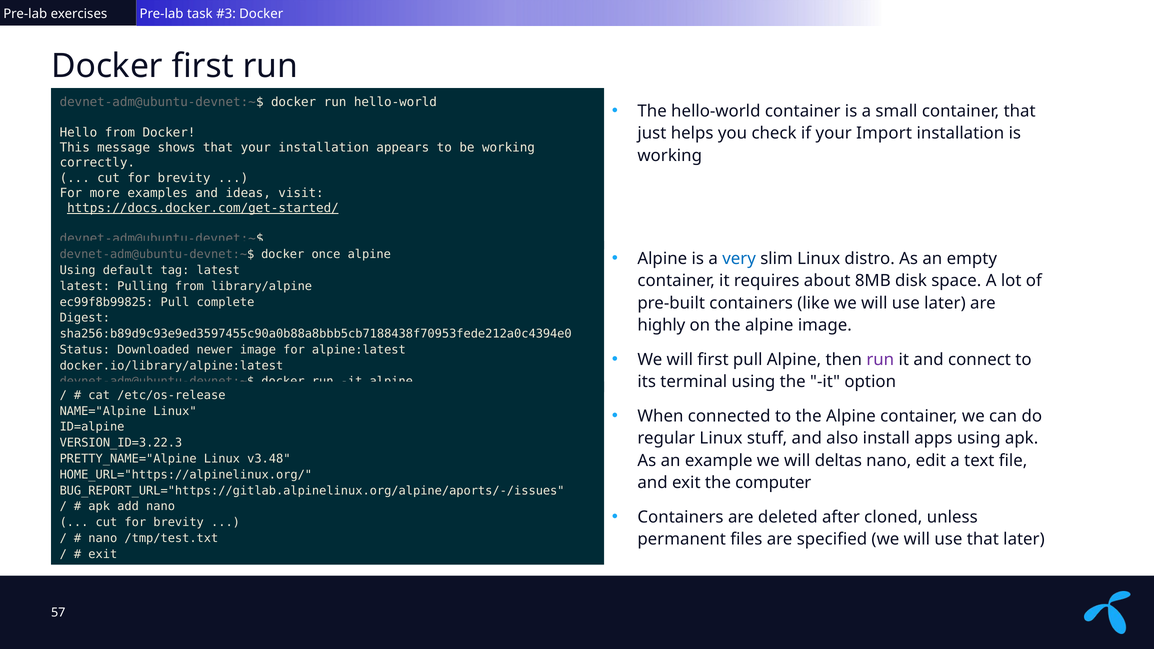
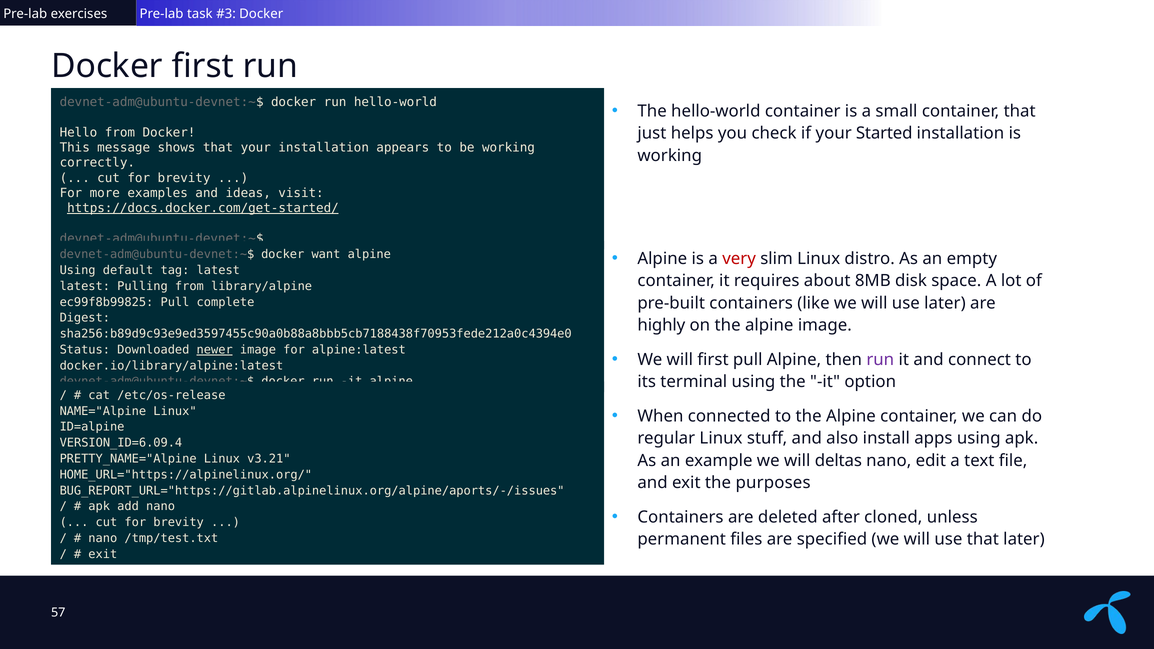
Import: Import -> Started
once: once -> want
very colour: blue -> red
newer underline: none -> present
VERSION_ID=3.22.3: VERSION_ID=3.22.3 -> VERSION_ID=6.09.4
v3.48: v3.48 -> v3.21
computer: computer -> purposes
